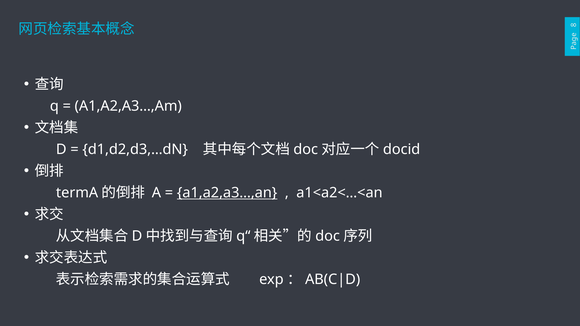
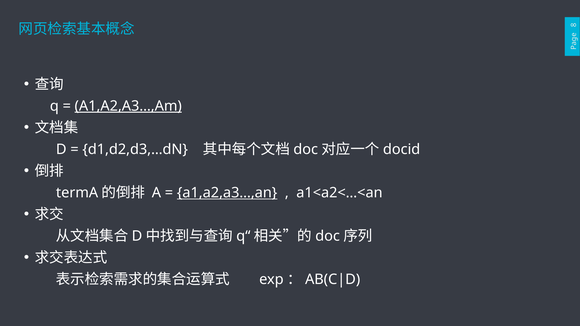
A1,A2,A3…,Am underline: none -> present
